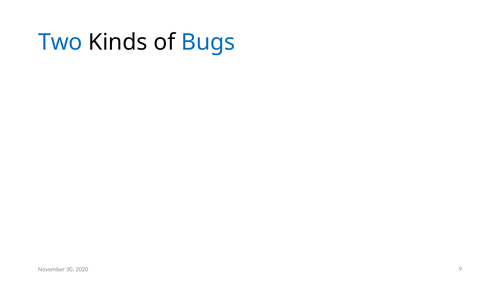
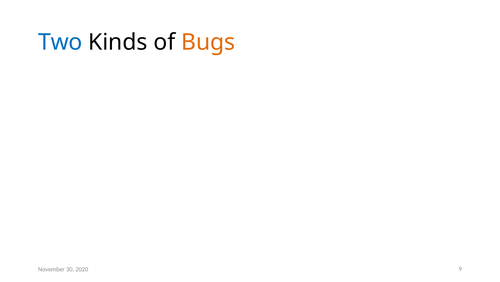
Bugs colour: blue -> orange
